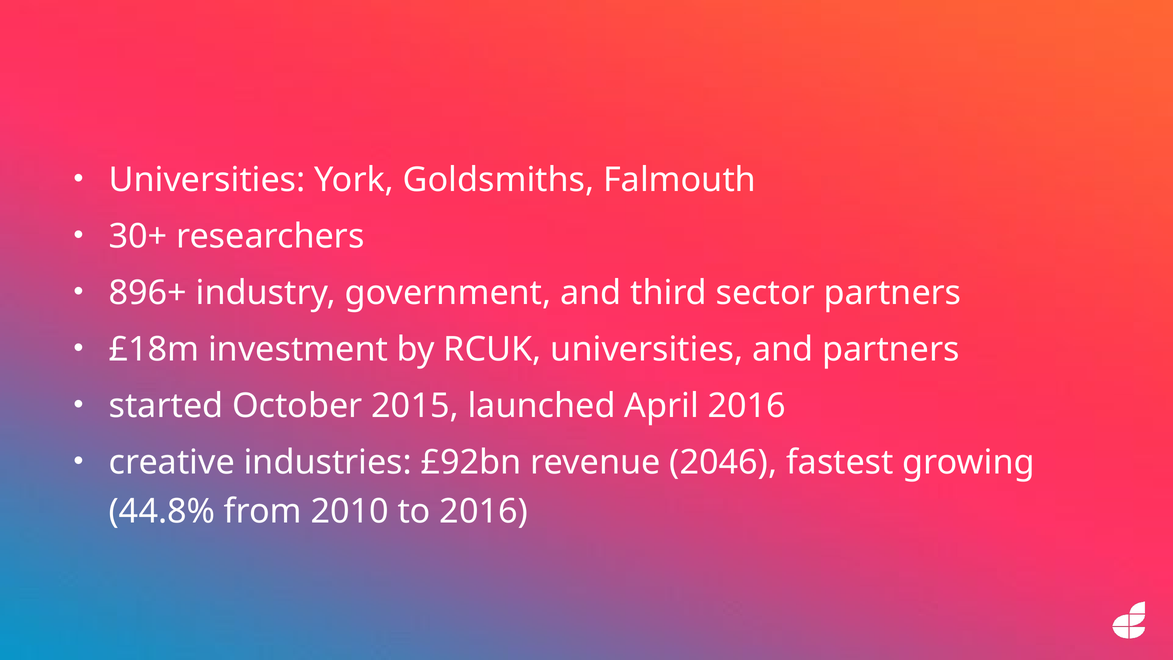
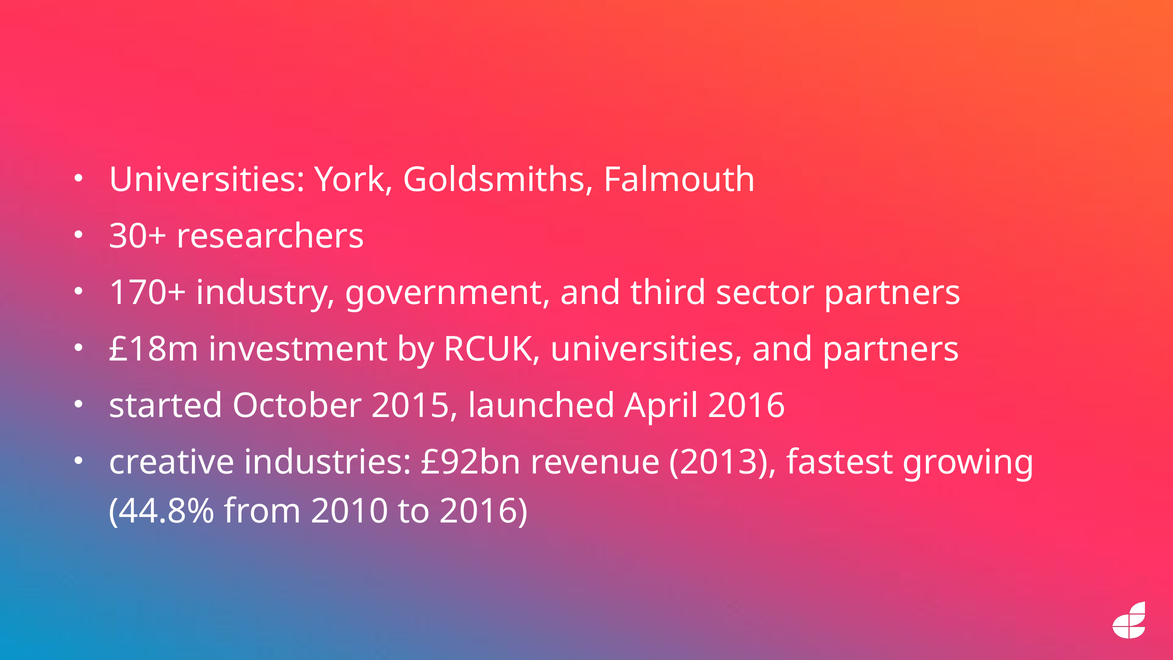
896+: 896+ -> 170+
2046: 2046 -> 2013
